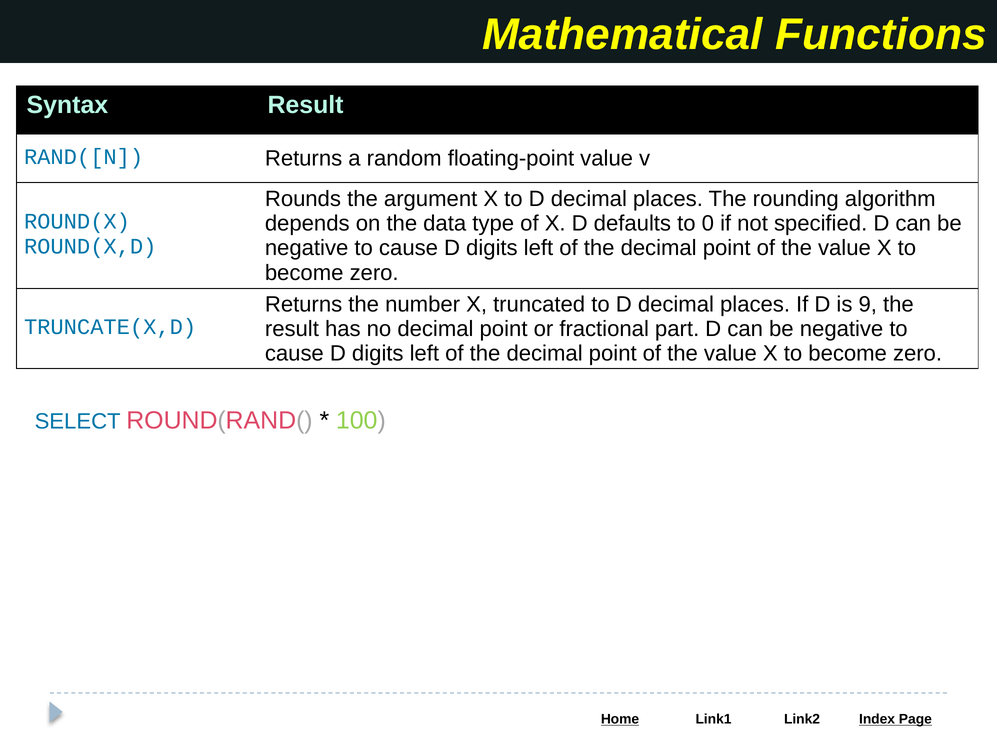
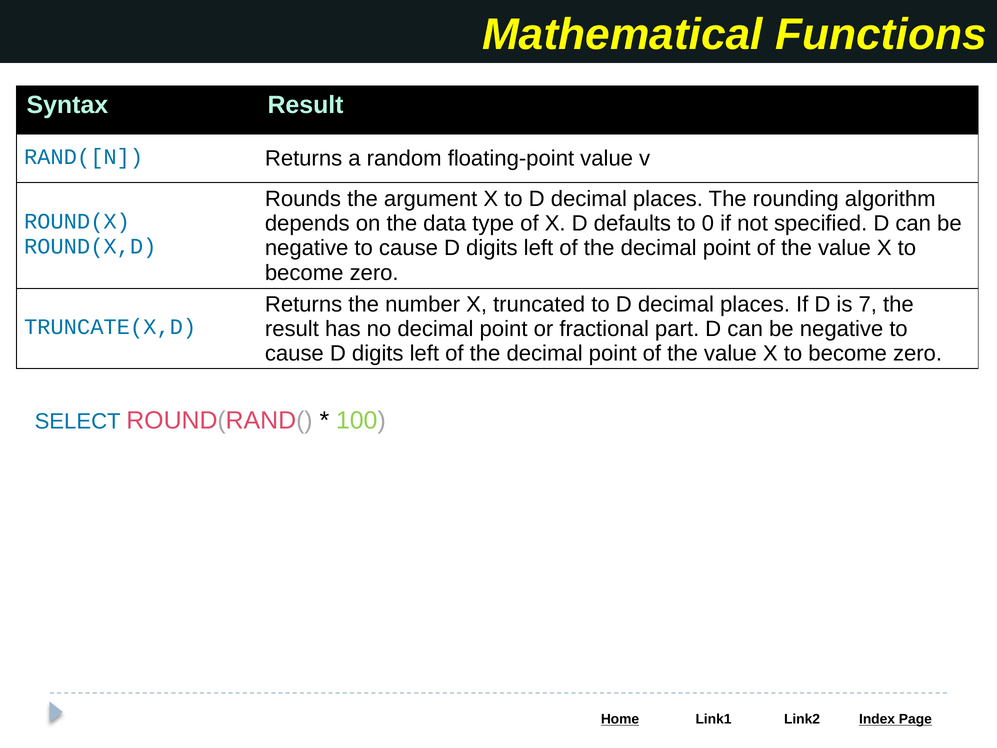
9: 9 -> 7
